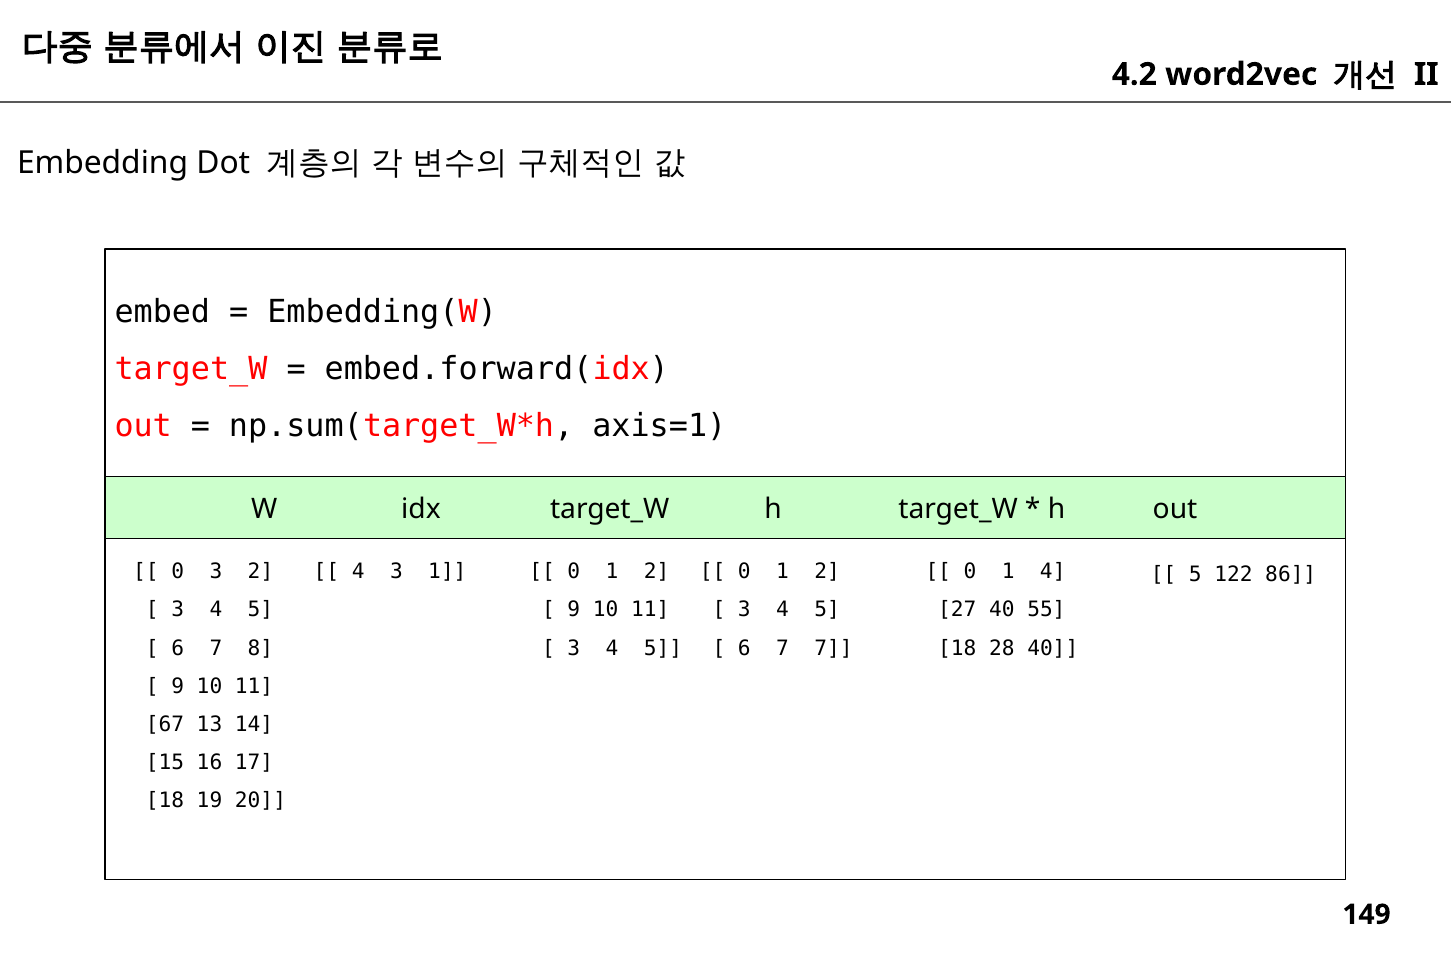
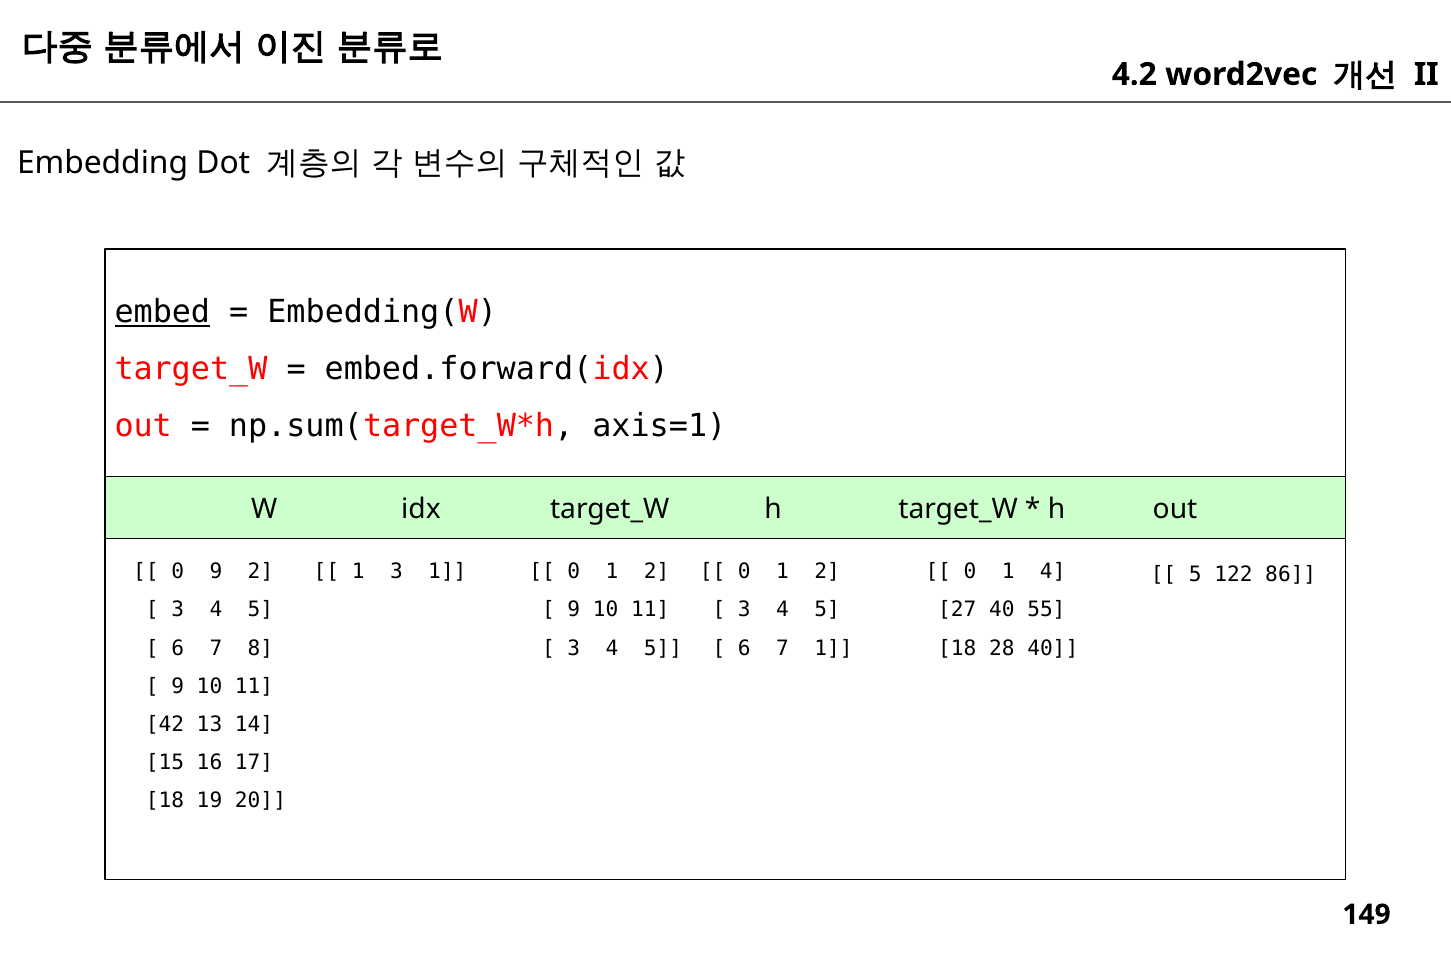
embed underline: none -> present
0 3: 3 -> 9
4 at (358, 572): 4 -> 1
7 7: 7 -> 1
67: 67 -> 42
